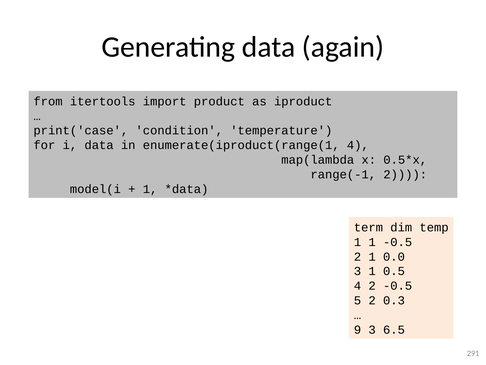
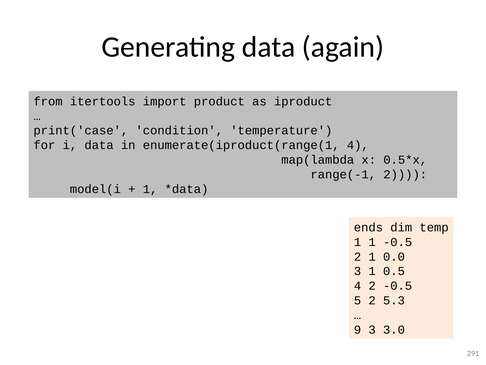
term: term -> ends
0.3: 0.3 -> 5.3
6.5: 6.5 -> 3.0
